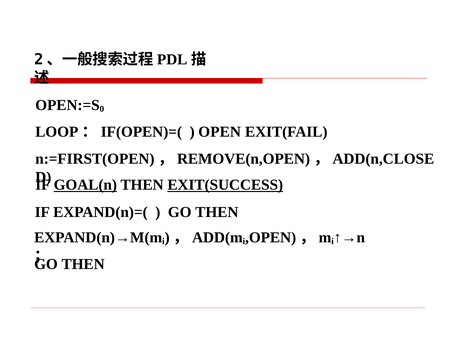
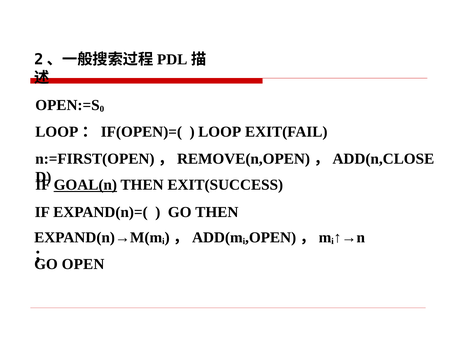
OPEN: OPEN -> LOOP
EXIT(SUCCESS underline: present -> none
THEN at (83, 264): THEN -> OPEN
